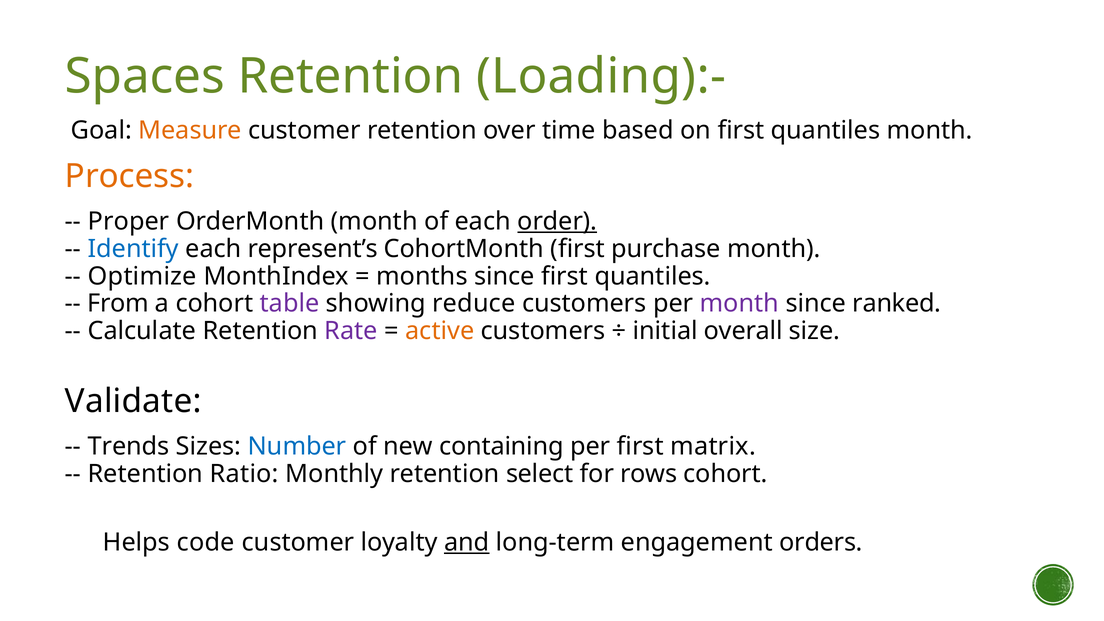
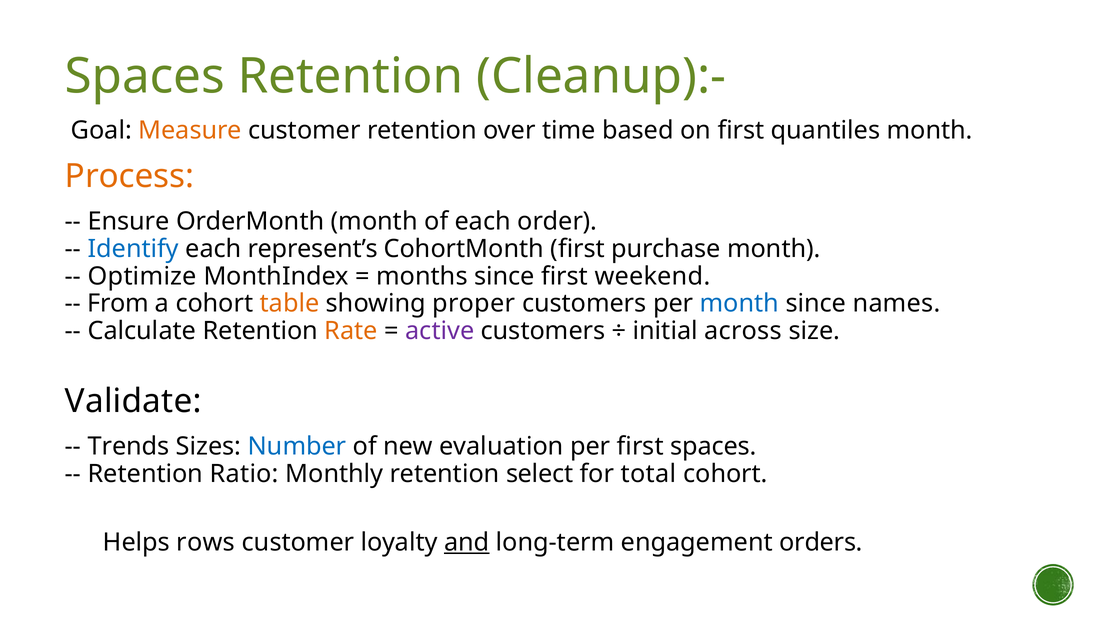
Loading):-: Loading):- -> Cleanup):-
Proper: Proper -> Ensure
order underline: present -> none
since first quantiles: quantiles -> weekend
table colour: purple -> orange
reduce: reduce -> proper
month at (739, 304) colour: purple -> blue
ranked: ranked -> names
Rate colour: purple -> orange
active colour: orange -> purple
overall: overall -> across
containing: containing -> evaluation
first matrix: matrix -> spaces
rows: rows -> total
code: code -> rows
